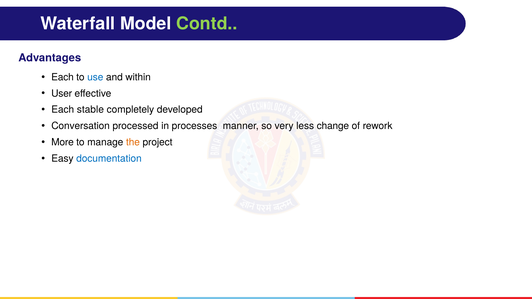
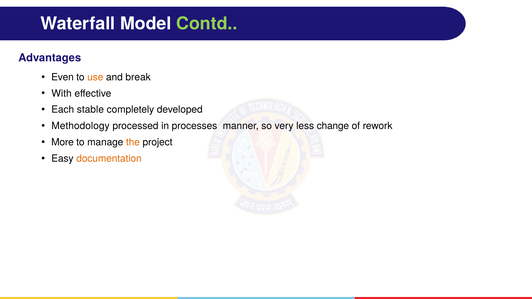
Each at (63, 77): Each -> Even
use colour: blue -> orange
within: within -> break
User: User -> With
Conversation: Conversation -> Methodology
documentation colour: blue -> orange
